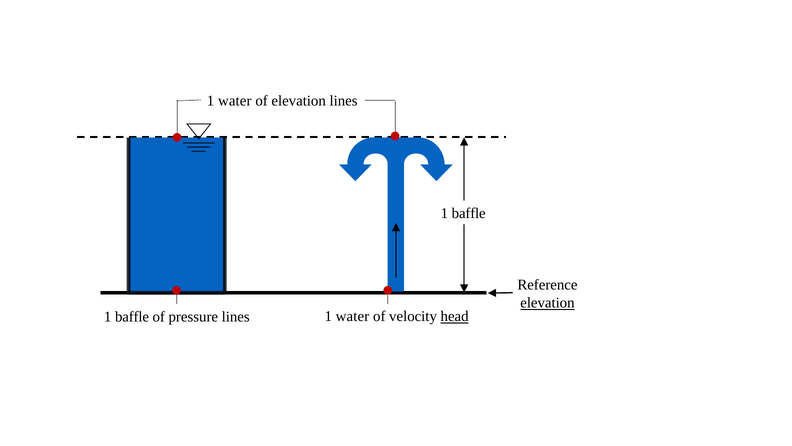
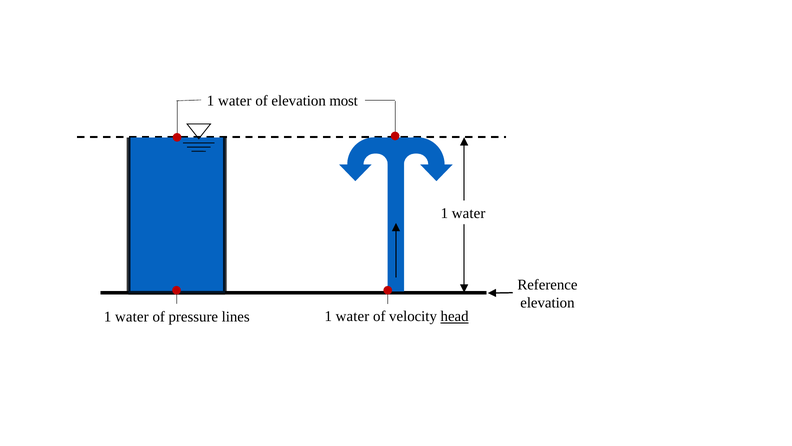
elevation lines: lines -> most
baffle at (469, 213): baffle -> water
elevation at (547, 303) underline: present -> none
baffle at (132, 316): baffle -> water
